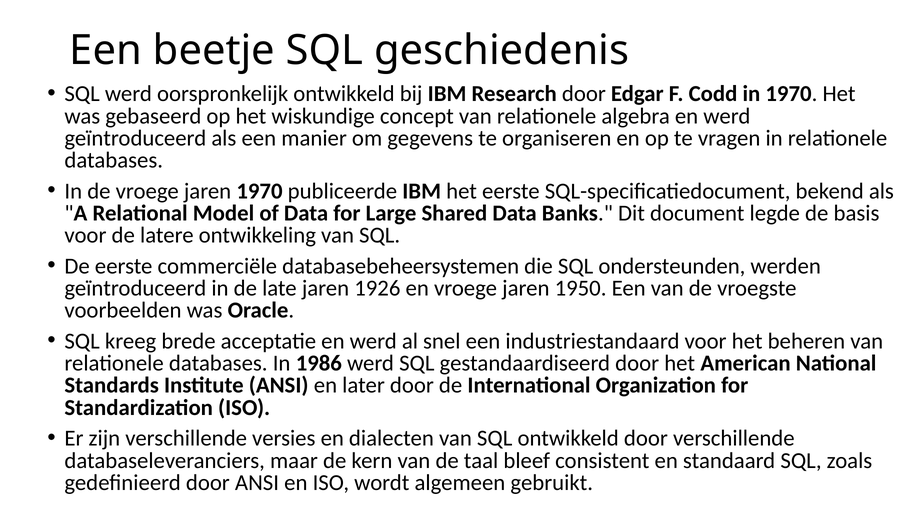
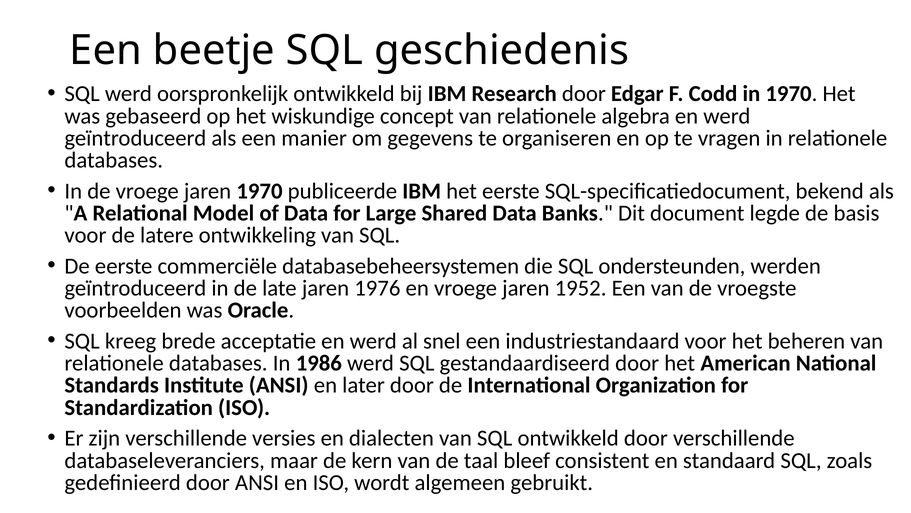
1926: 1926 -> 1976
1950: 1950 -> 1952
